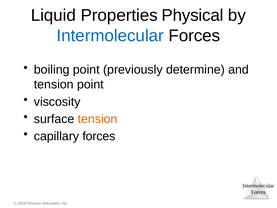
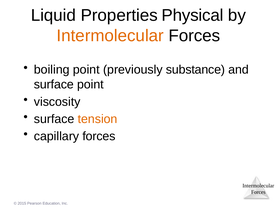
Intermolecular at (110, 36) colour: blue -> orange
determine: determine -> substance
tension at (54, 84): tension -> surface
